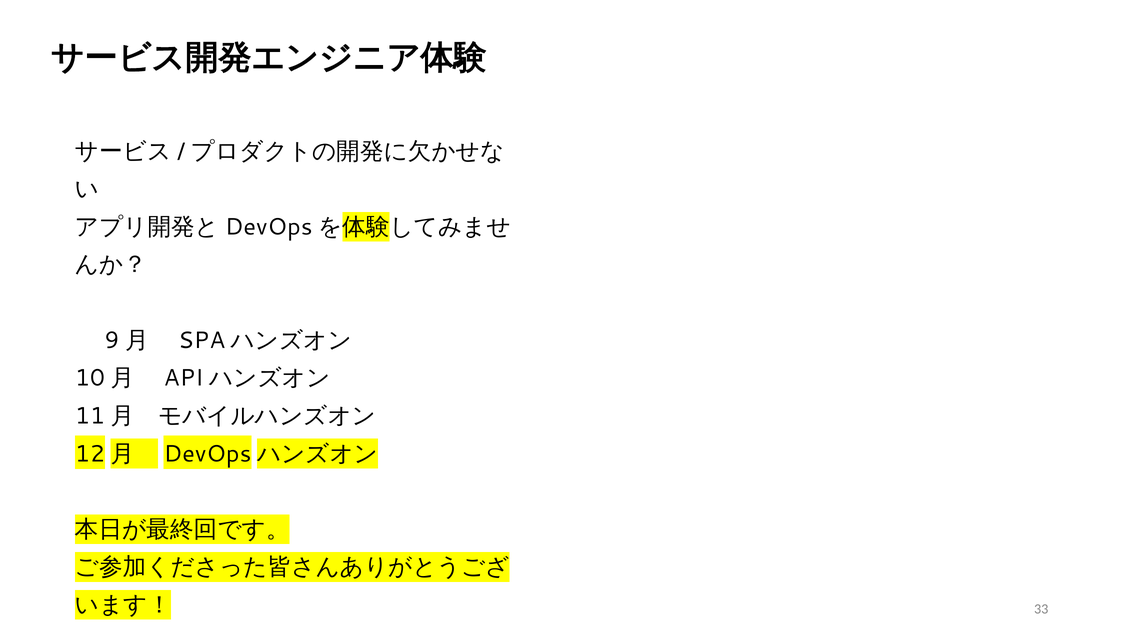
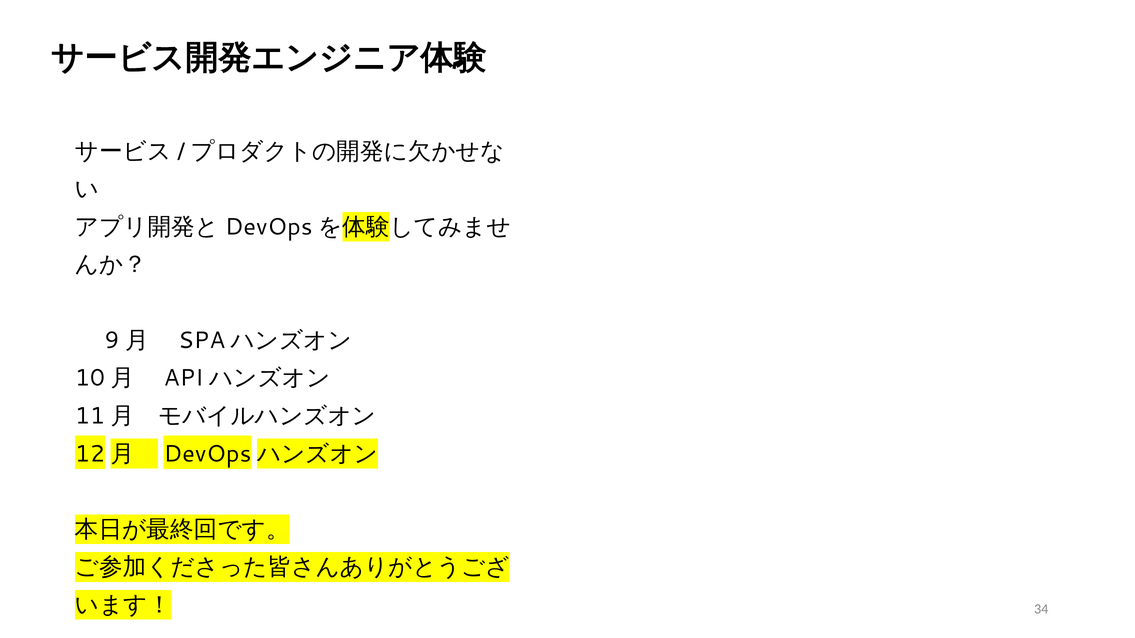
33: 33 -> 34
